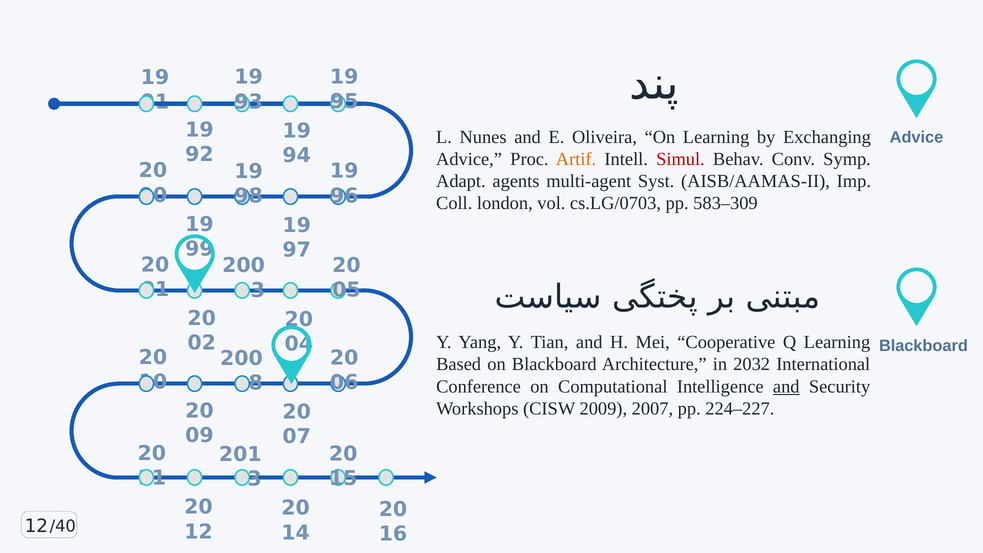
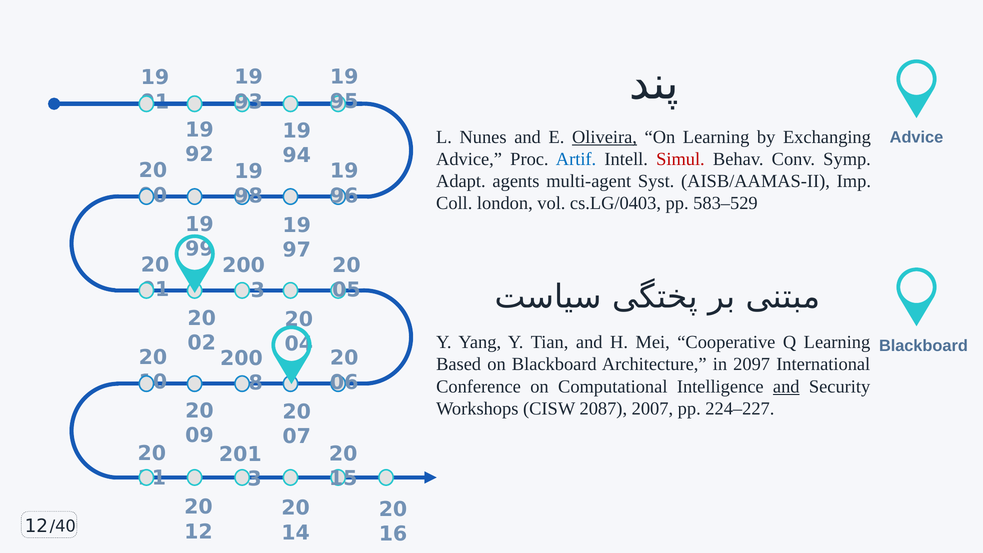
Oliveira underline: none -> present
Artif colour: orange -> blue
cs.LG/0703: cs.LG/0703 -> cs.LG/0403
583–309: 583–309 -> 583–529
2032: 2032 -> 2097
2009: 2009 -> 2087
